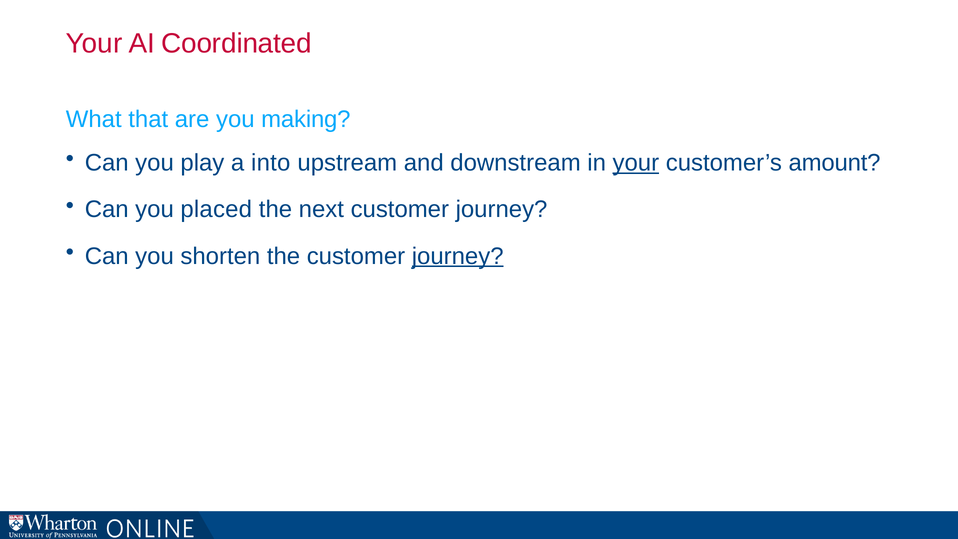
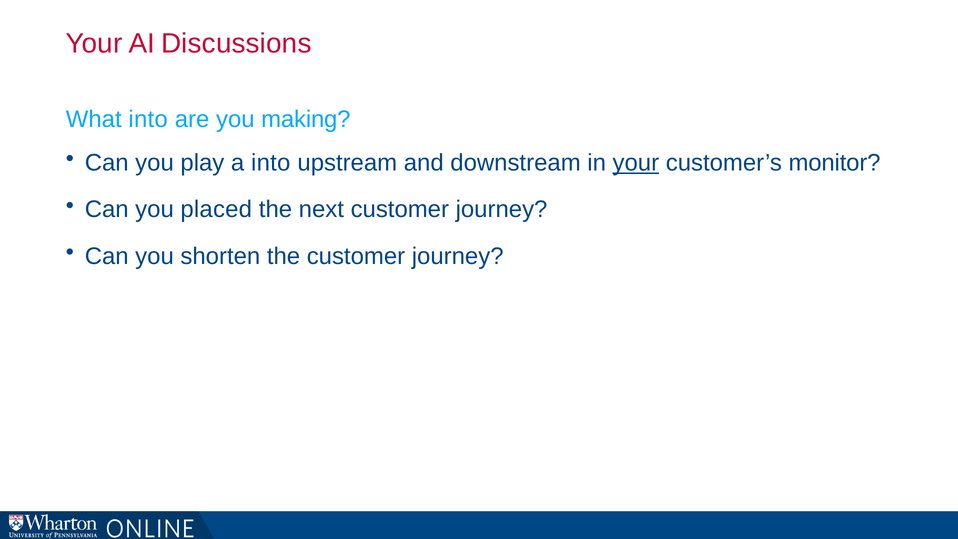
Coordinated: Coordinated -> Discussions
What that: that -> into
amount: amount -> monitor
journey at (458, 256) underline: present -> none
